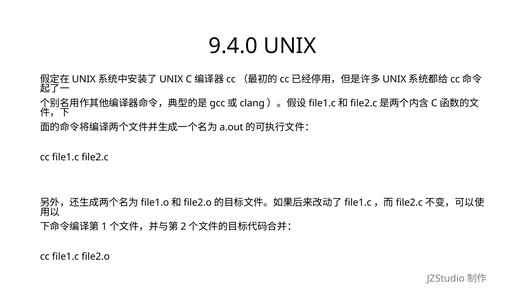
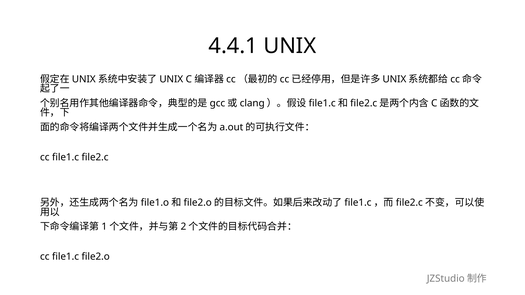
9.4.0: 9.4.0 -> 4.4.1
